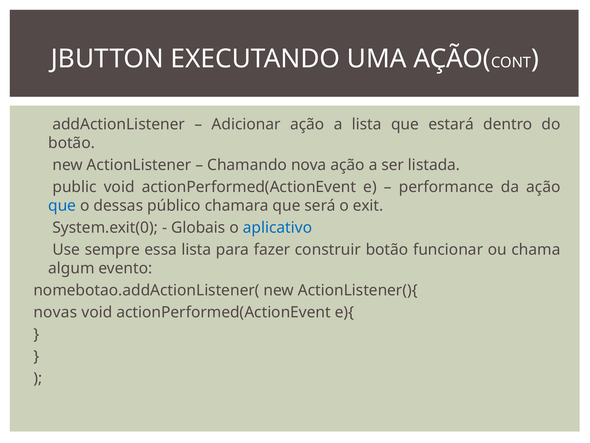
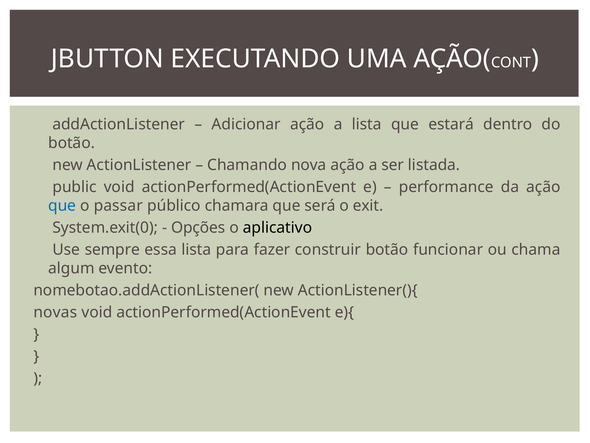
dessas: dessas -> passar
Globais: Globais -> Opções
aplicativo colour: blue -> black
